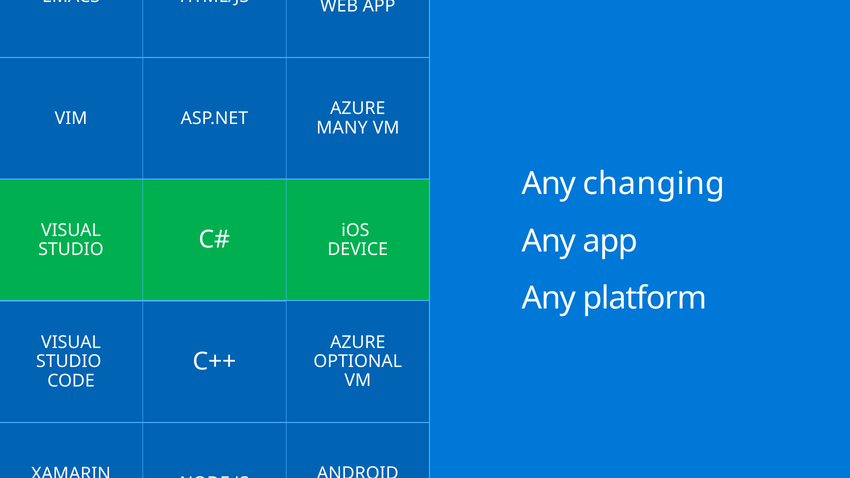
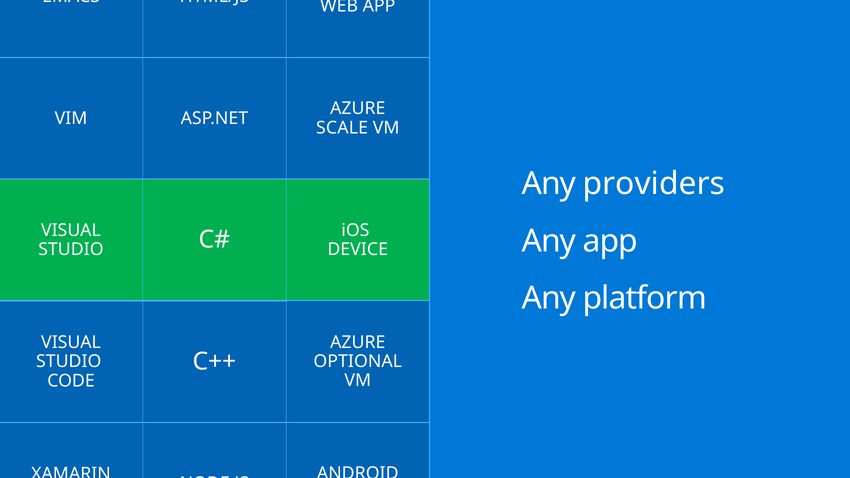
MANY: MANY -> SCALE
changing: changing -> providers
